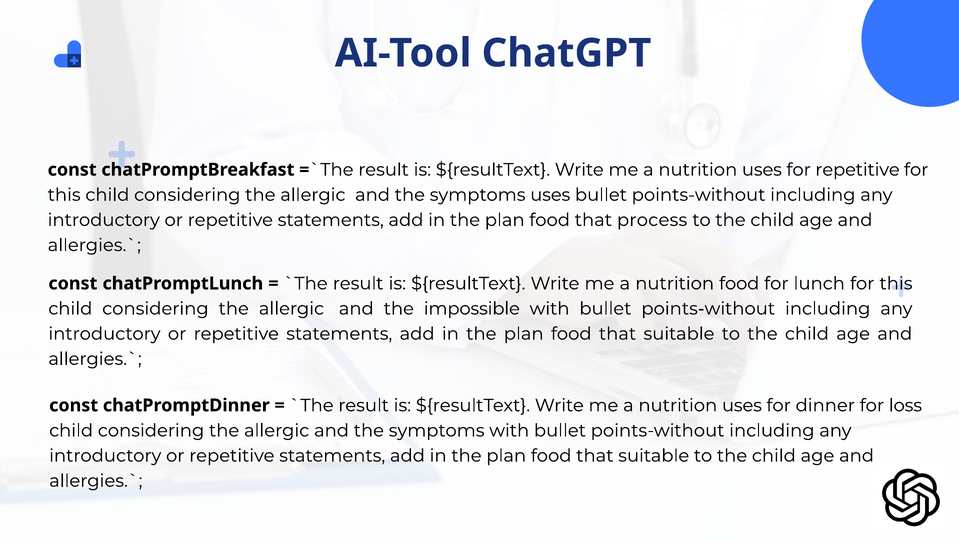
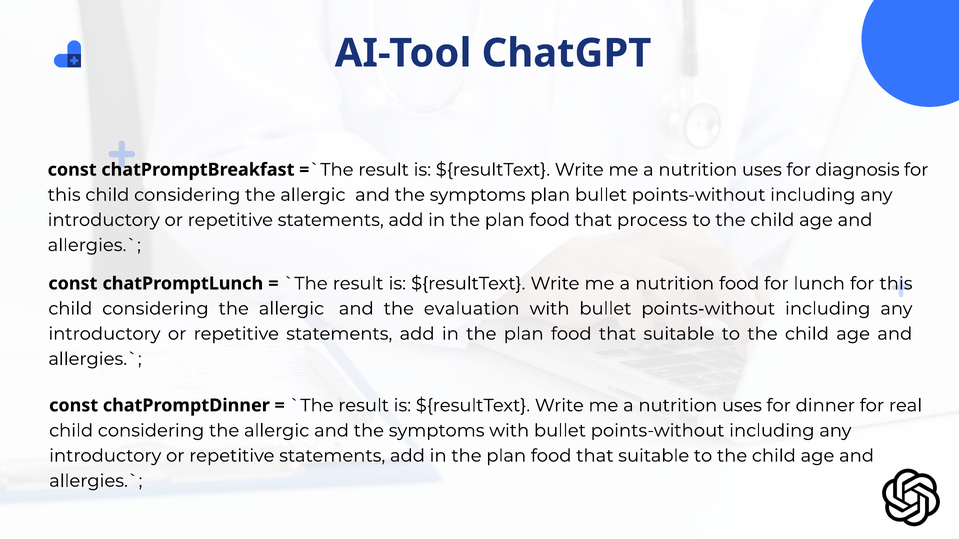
for repetitive: repetitive -> diagnosis
symptoms uses: uses -> plan
impossible: impossible -> evaluation
loss: loss -> real
